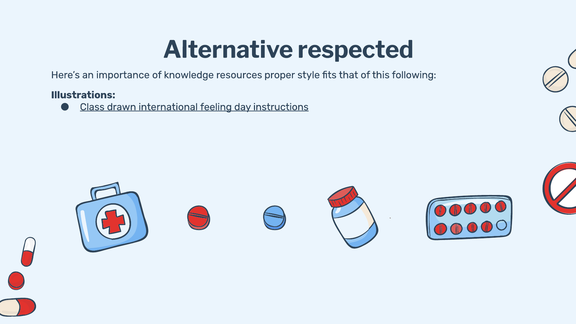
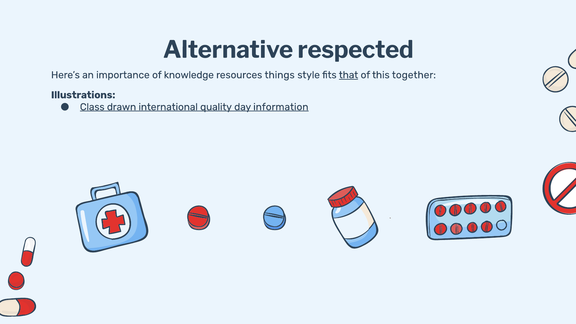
proper: proper -> things
that underline: none -> present
following: following -> together
feeling: feeling -> quality
instructions: instructions -> information
